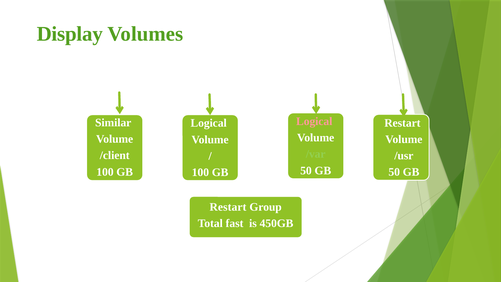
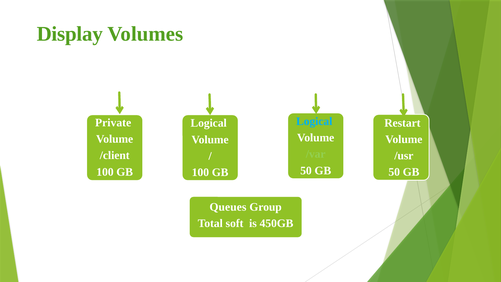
Logical at (314, 121) colour: pink -> light blue
Similar: Similar -> Private
Restart at (228, 207): Restart -> Queues
fast: fast -> soft
